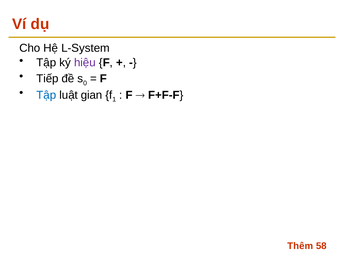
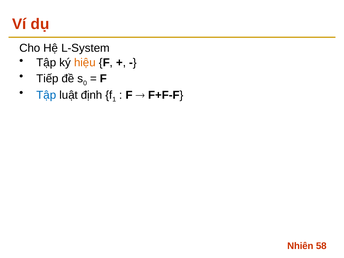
hiệu colour: purple -> orange
gian: gian -> định
Thêm: Thêm -> Nhiên
